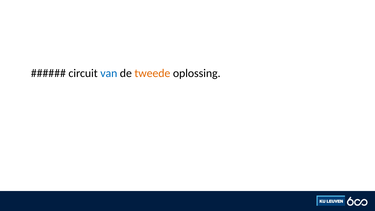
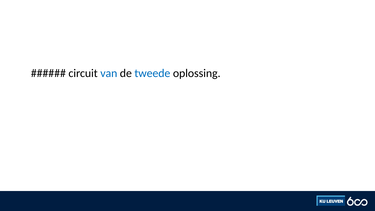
tweede colour: orange -> blue
